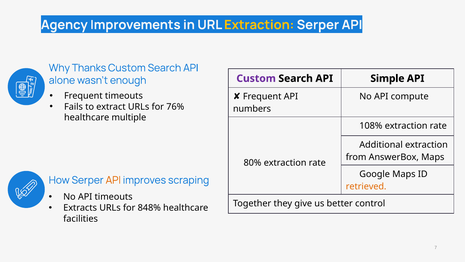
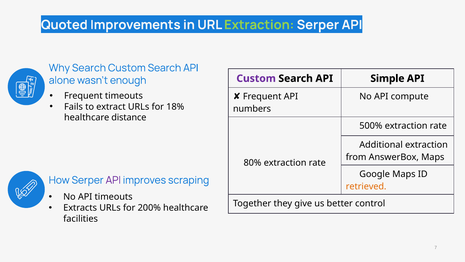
Agency: Agency -> Quoted
Extraction at (259, 25) colour: yellow -> light green
Why Thanks: Thanks -> Search
76%: 76% -> 18%
multiple: multiple -> distance
108%: 108% -> 500%
API at (113, 180) colour: orange -> purple
848%: 848% -> 200%
